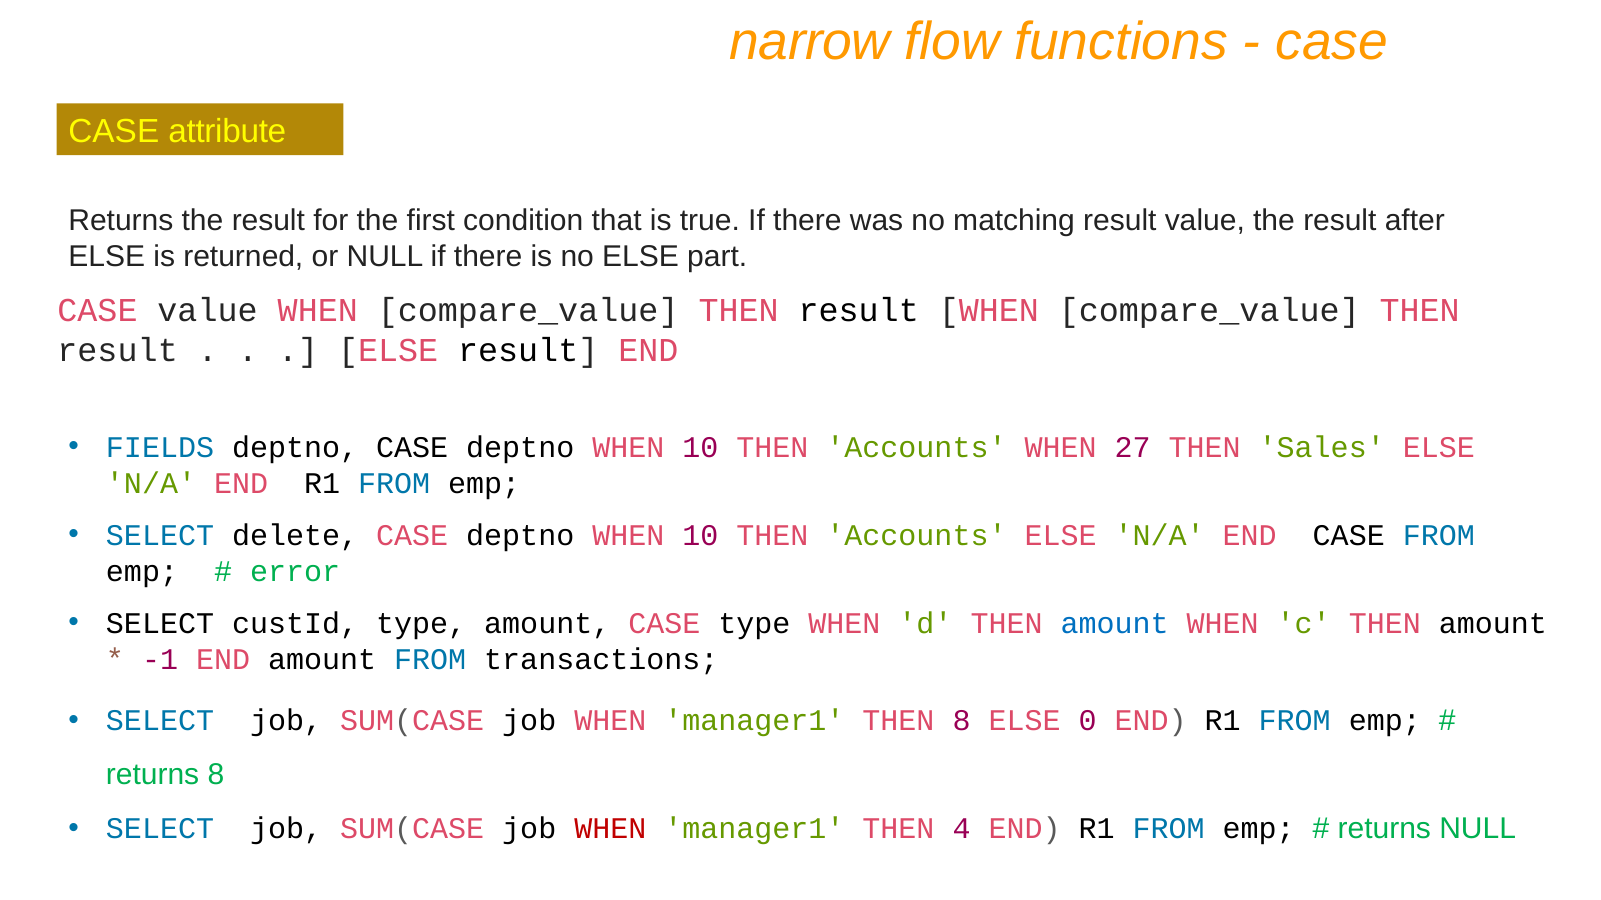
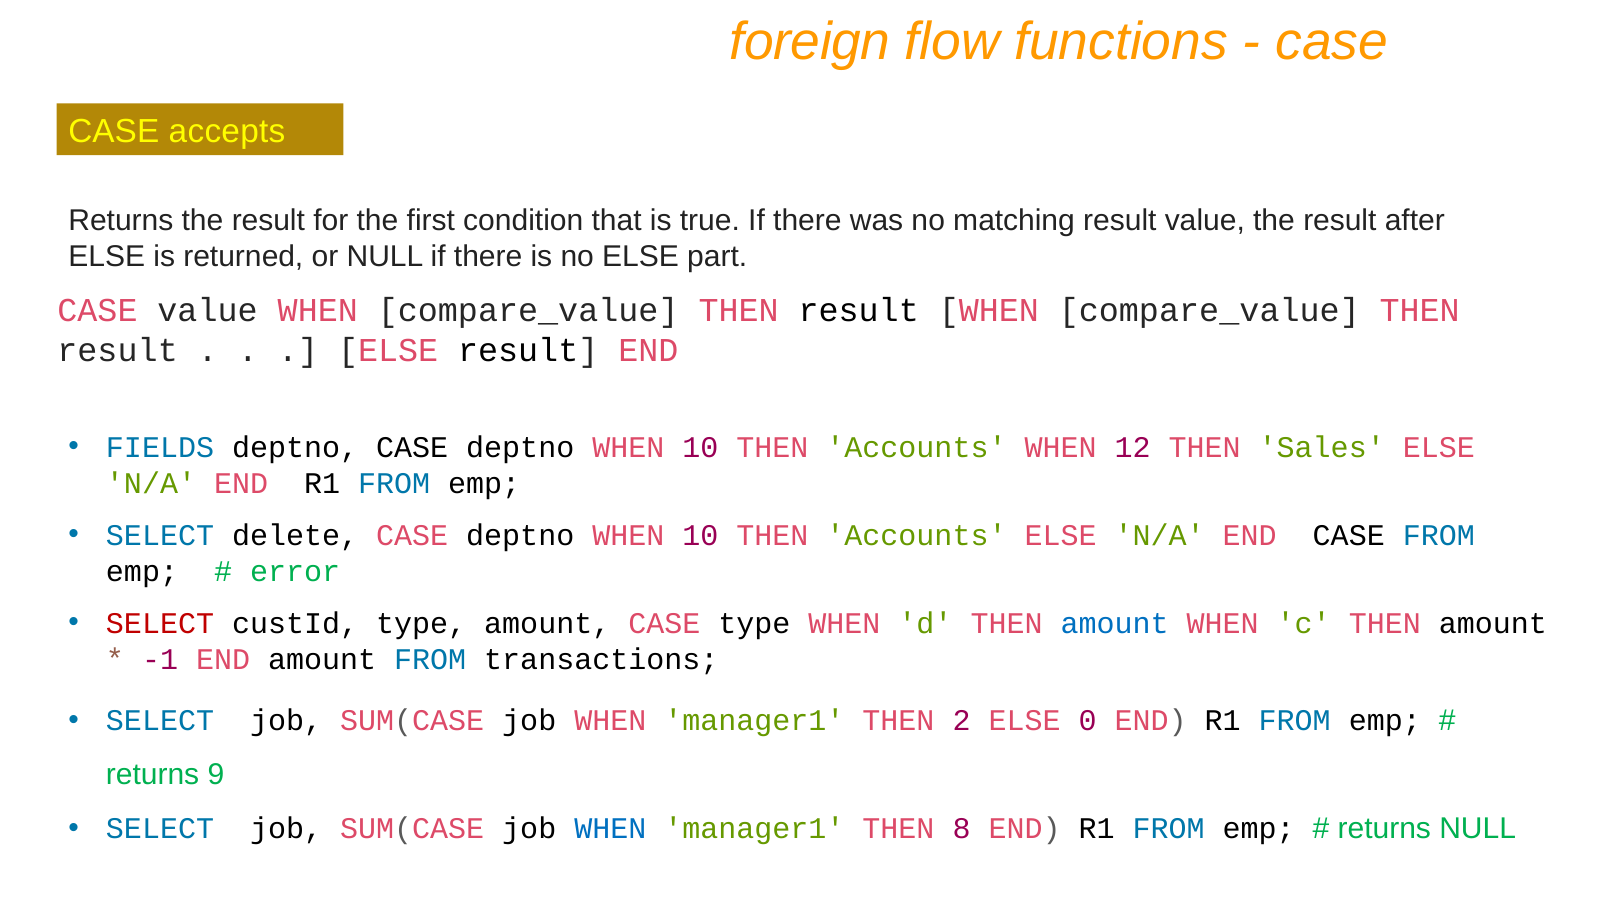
narrow: narrow -> foreign
attribute: attribute -> accepts
27: 27 -> 12
SELECT at (160, 624) colour: black -> red
THEN 8: 8 -> 2
returns 8: 8 -> 9
WHEN at (610, 829) colour: red -> blue
4: 4 -> 8
